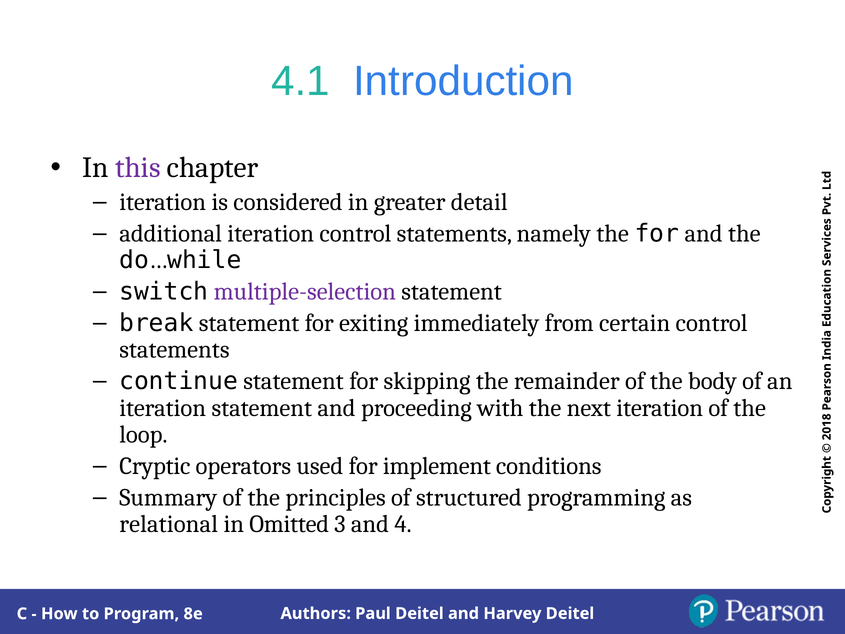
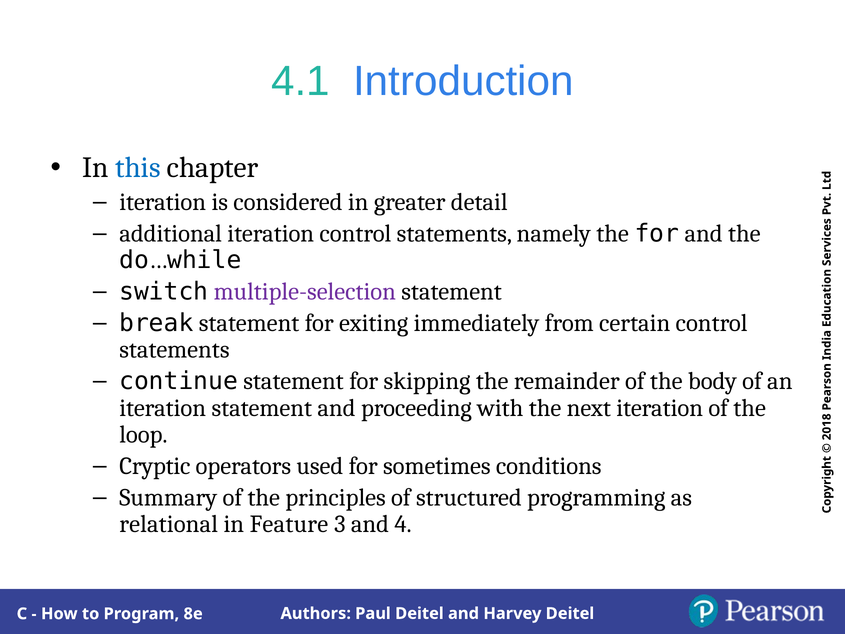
this colour: purple -> blue
implement: implement -> sometimes
Omitted: Omitted -> Feature
